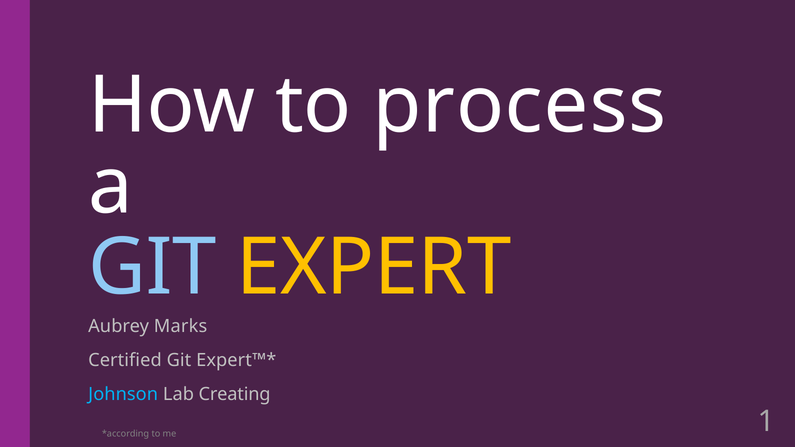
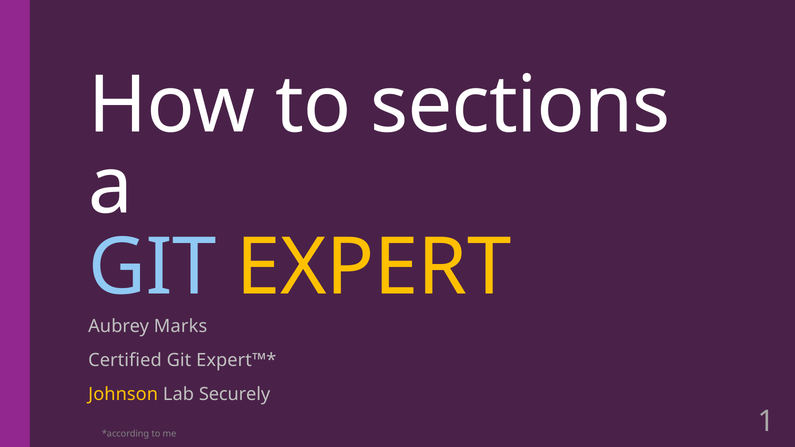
process: process -> sections
Johnson colour: light blue -> yellow
Creating: Creating -> Securely
